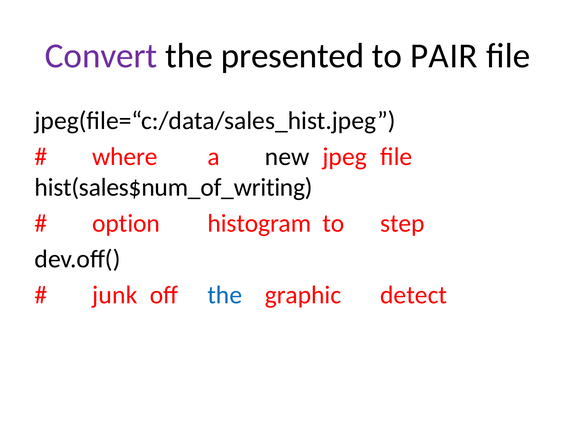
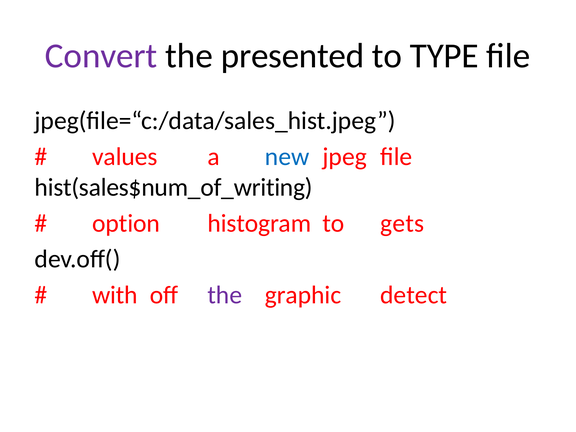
PAIR: PAIR -> TYPE
where: where -> values
new colour: black -> blue
step: step -> gets
junk: junk -> with
the at (225, 295) colour: blue -> purple
